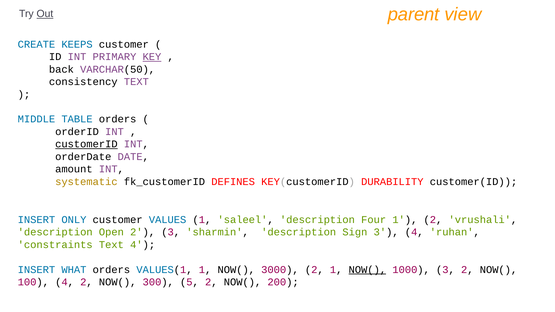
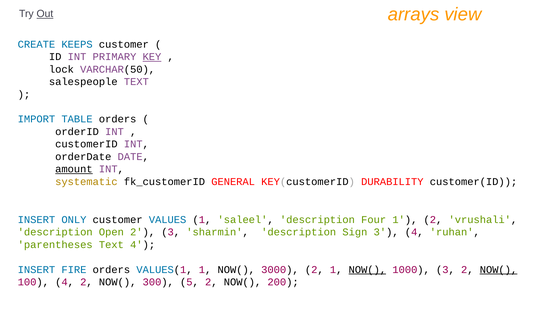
parent: parent -> arrays
back: back -> lock
consistency: consistency -> salespeople
MIDDLE: MIDDLE -> IMPORT
customerID underline: present -> none
amount underline: none -> present
DEFINES: DEFINES -> GENERAL
constraints: constraints -> parentheses
WHAT: WHAT -> FIRE
NOW( at (498, 270) underline: none -> present
